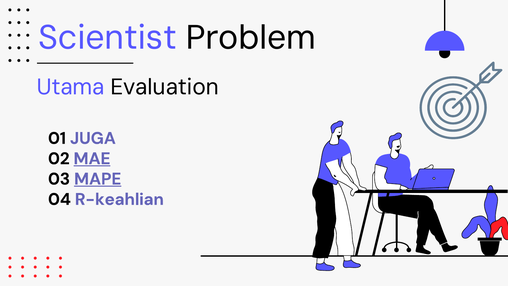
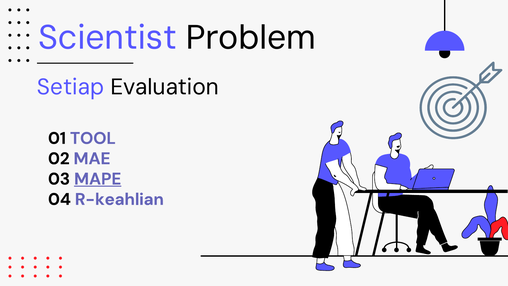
Utama: Utama -> Setiap
JUGA: JUGA -> TOOL
MAE underline: present -> none
